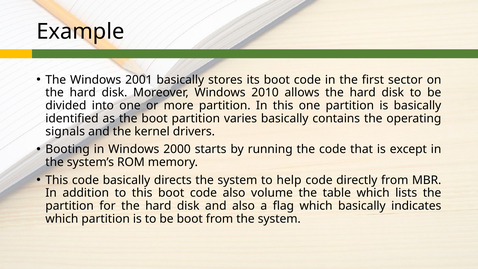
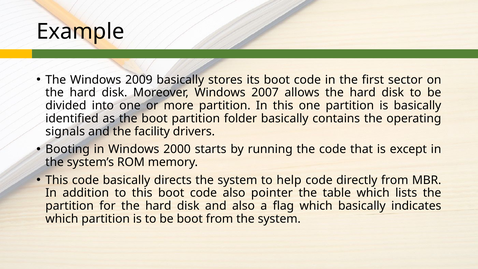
2001: 2001 -> 2009
2010: 2010 -> 2007
varies: varies -> folder
kernel: kernel -> facility
volume: volume -> pointer
